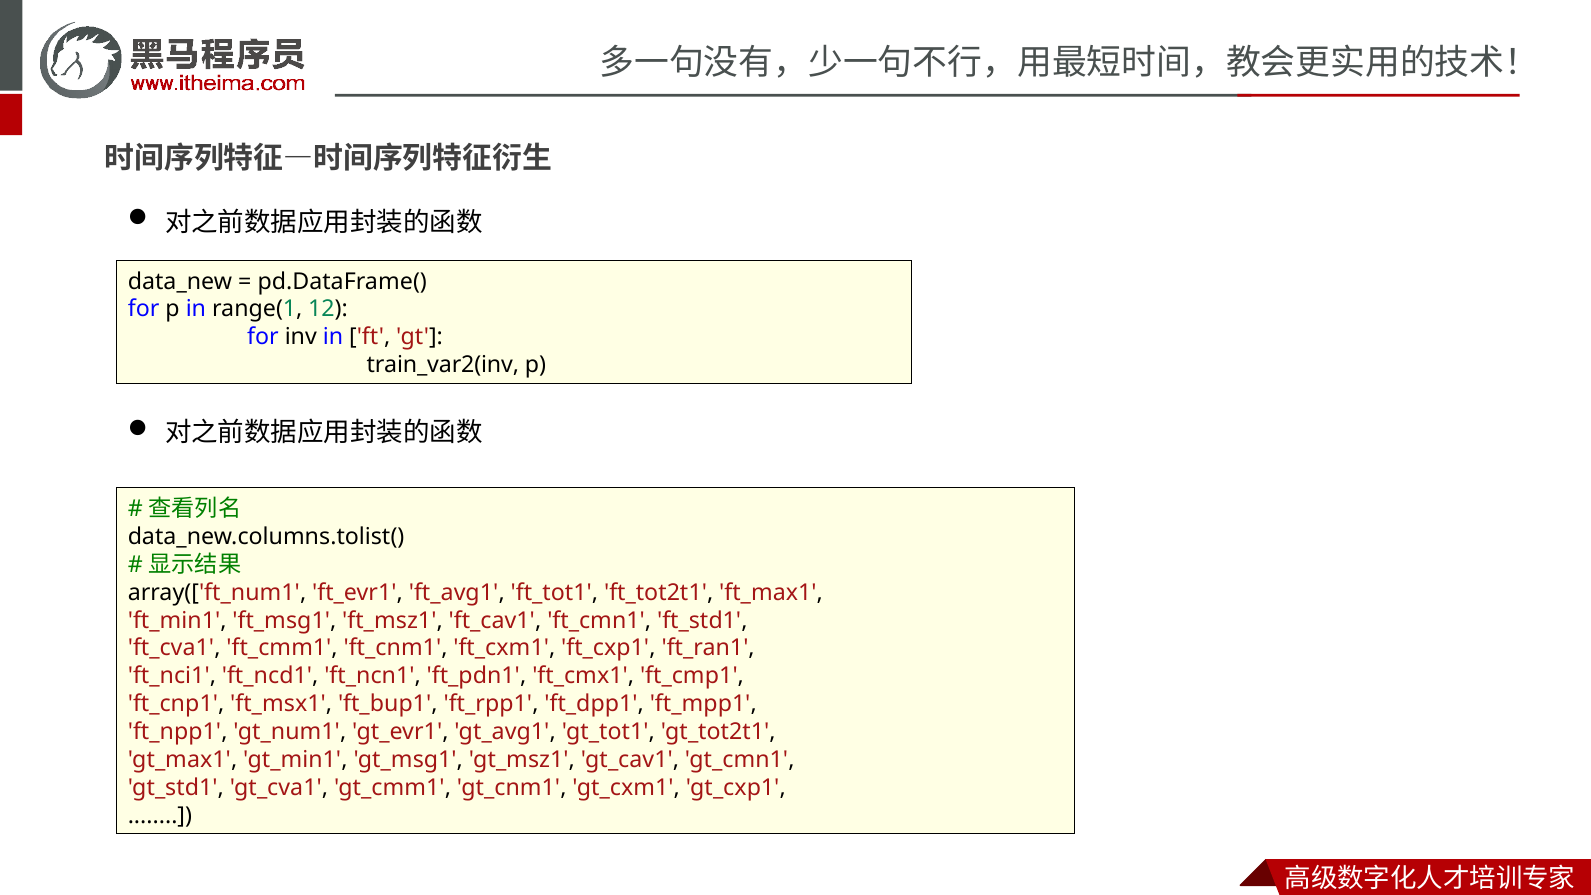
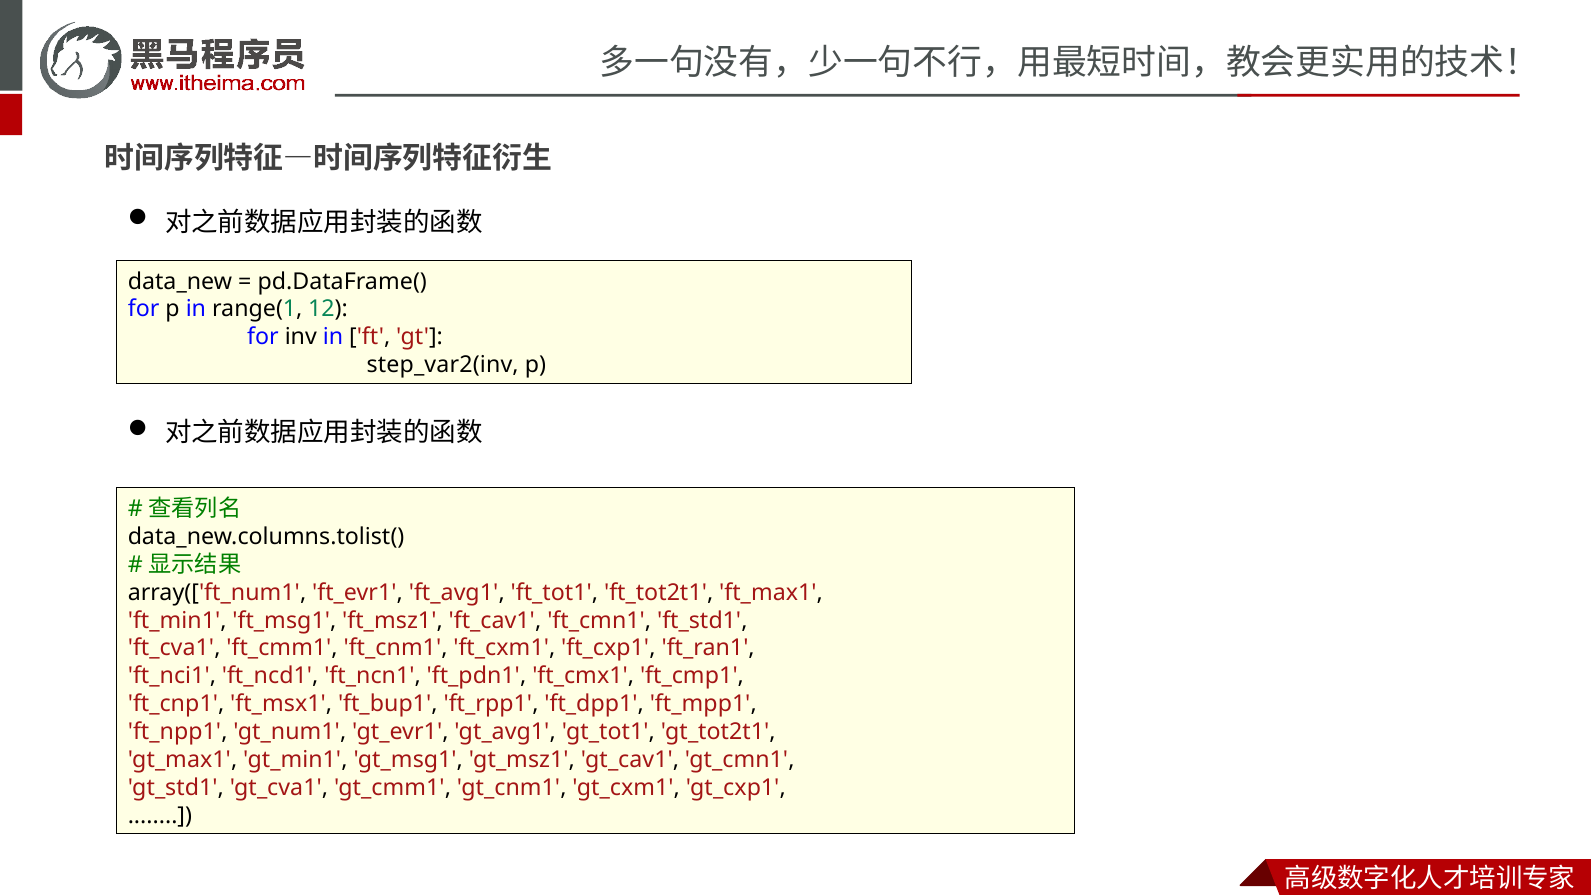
train_var2(inv: train_var2(inv -> step_var2(inv
